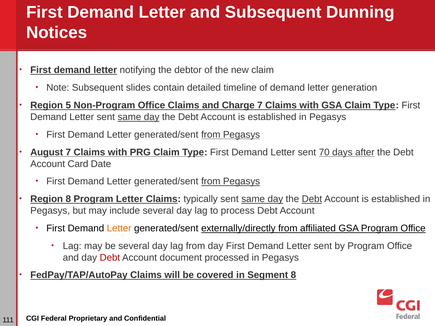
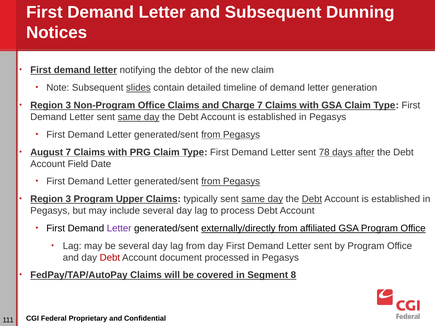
slides underline: none -> present
5 at (68, 105): 5 -> 3
70: 70 -> 78
Card: Card -> Field
8 at (68, 199): 8 -> 3
Program Letter: Letter -> Upper
Letter at (119, 228) colour: orange -> purple
